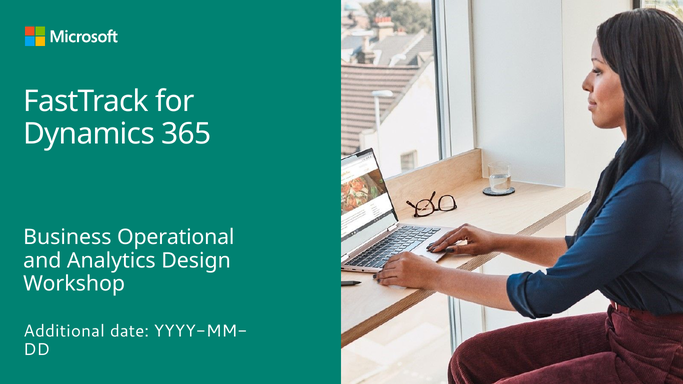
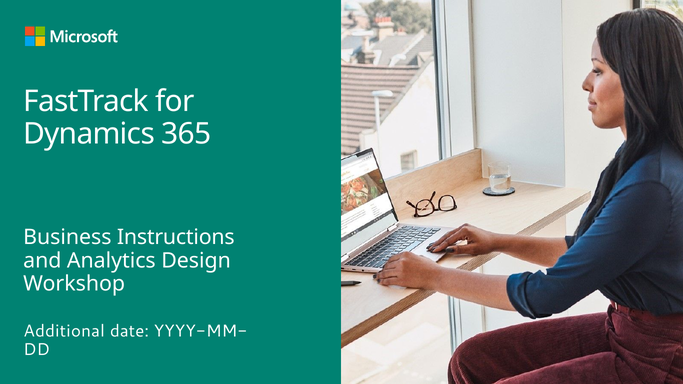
Operational: Operational -> Instructions
